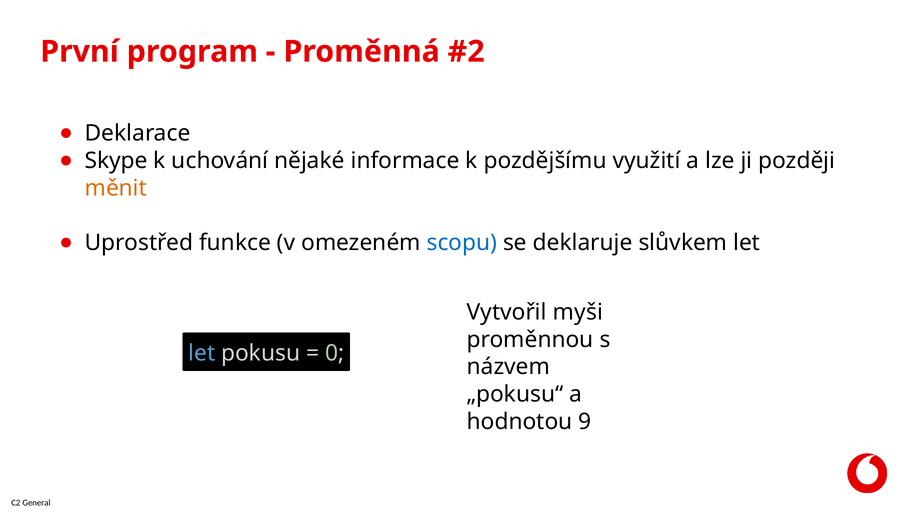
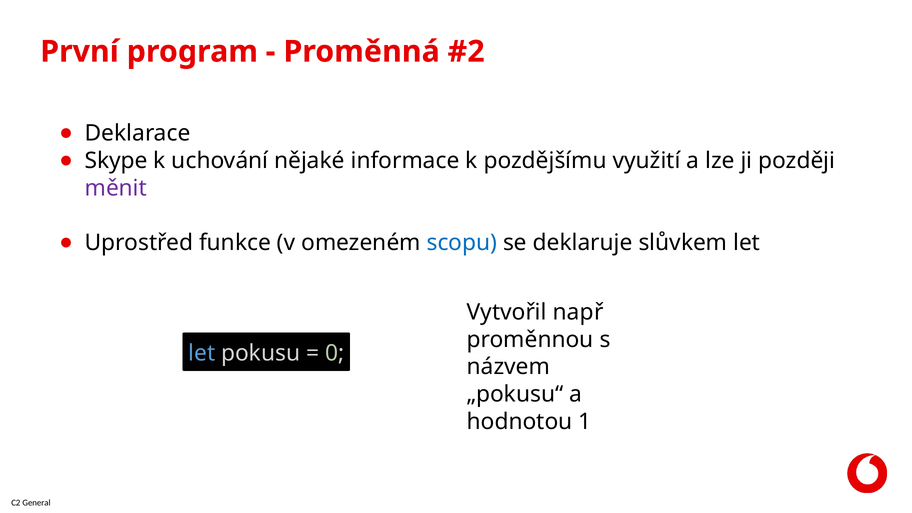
měnit colour: orange -> purple
myši: myši -> např
9: 9 -> 1
